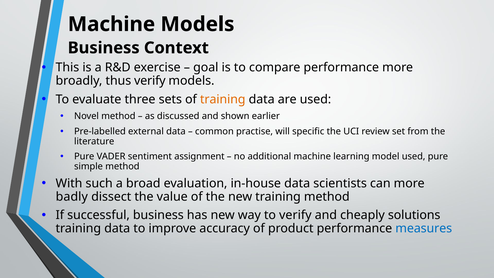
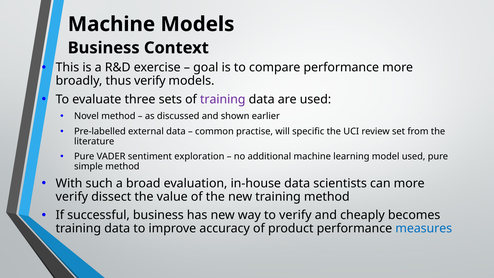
training at (223, 99) colour: orange -> purple
assignment: assignment -> exploration
badly at (72, 197): badly -> verify
solutions: solutions -> becomes
